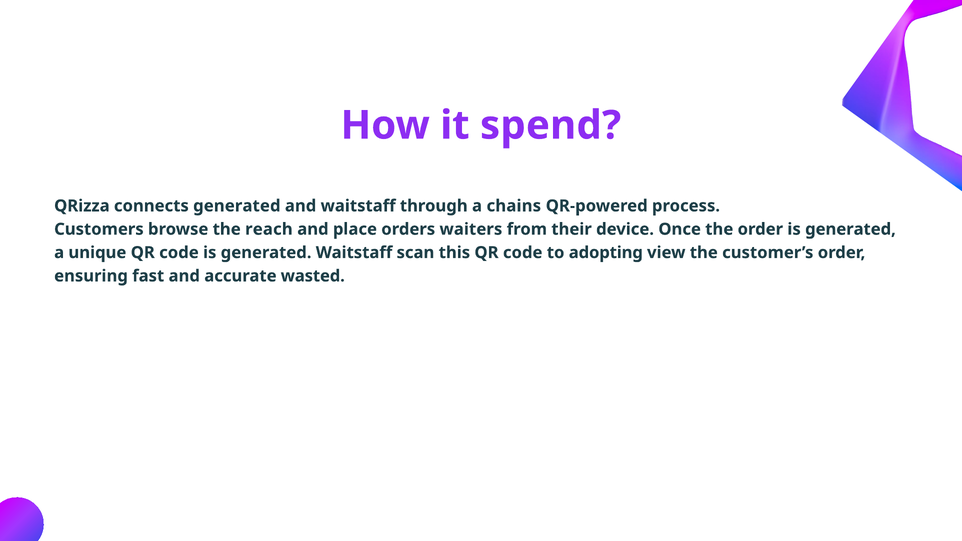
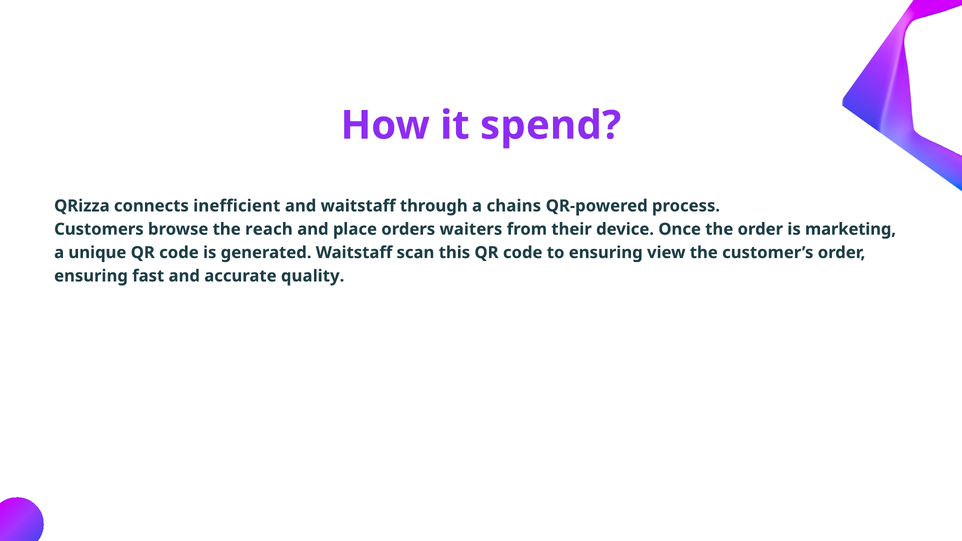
connects generated: generated -> inefficient
order is generated: generated -> marketing
to adopting: adopting -> ensuring
wasted: wasted -> quality
